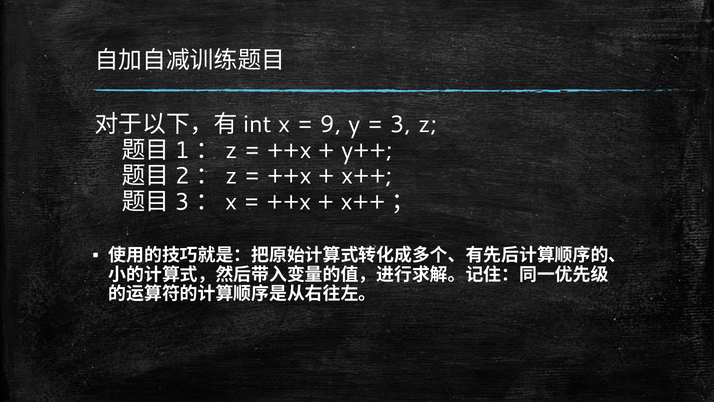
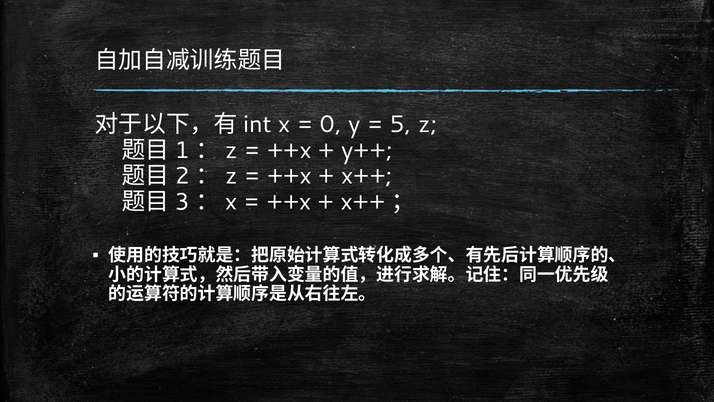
9: 9 -> 0
3: 3 -> 5
